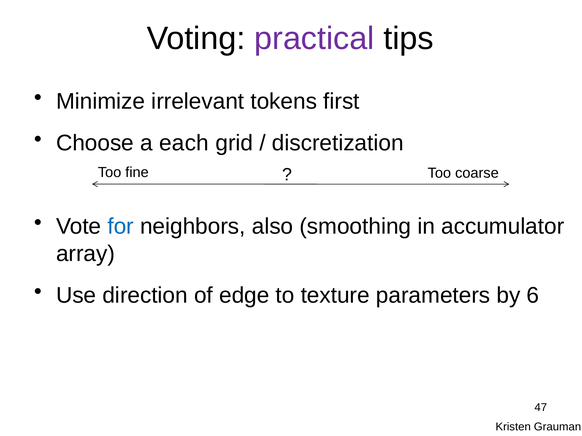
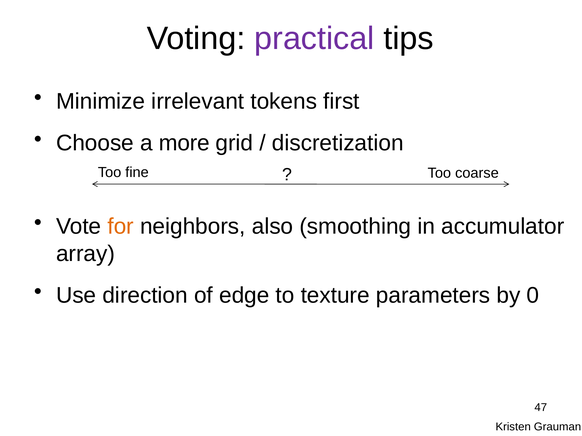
each: each -> more
for colour: blue -> orange
6: 6 -> 0
